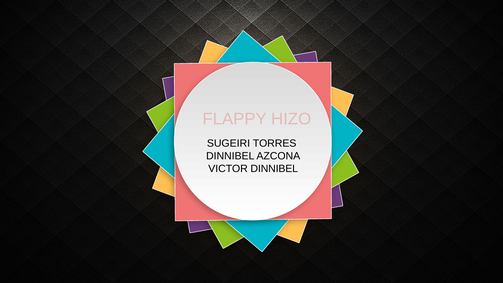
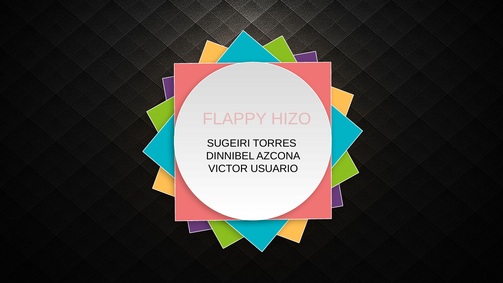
VICTOR DINNIBEL: DINNIBEL -> USUARIO
